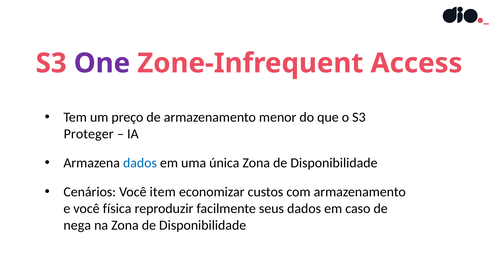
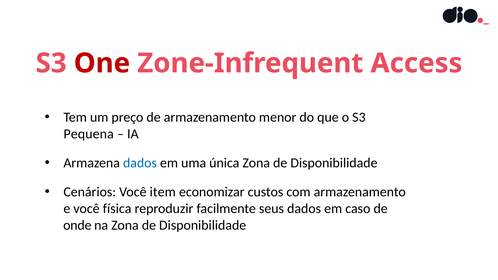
One colour: purple -> red
Proteger: Proteger -> Pequena
nega: nega -> onde
